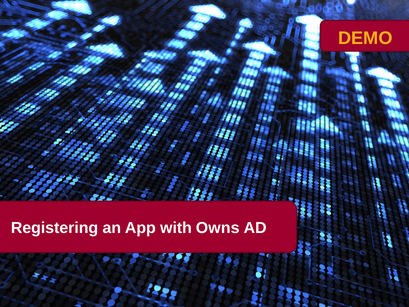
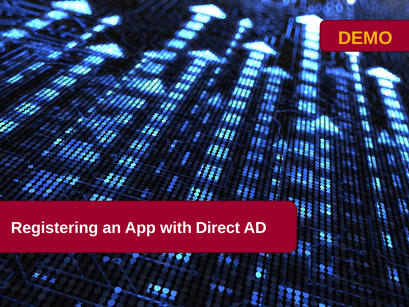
Owns: Owns -> Direct
